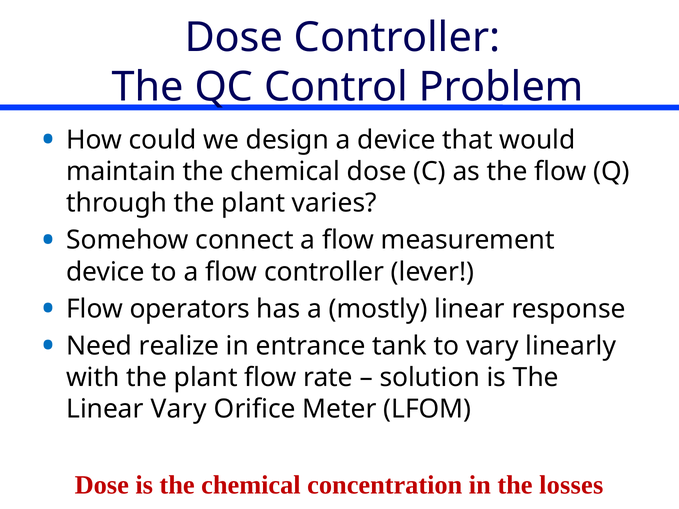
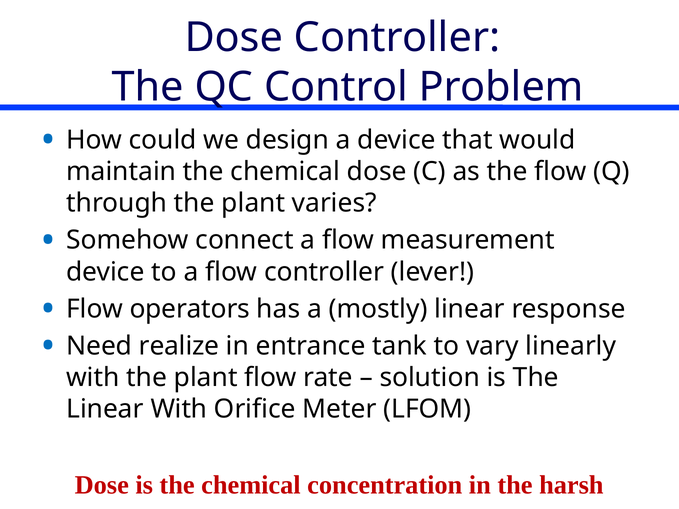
Linear Vary: Vary -> With
losses: losses -> harsh
